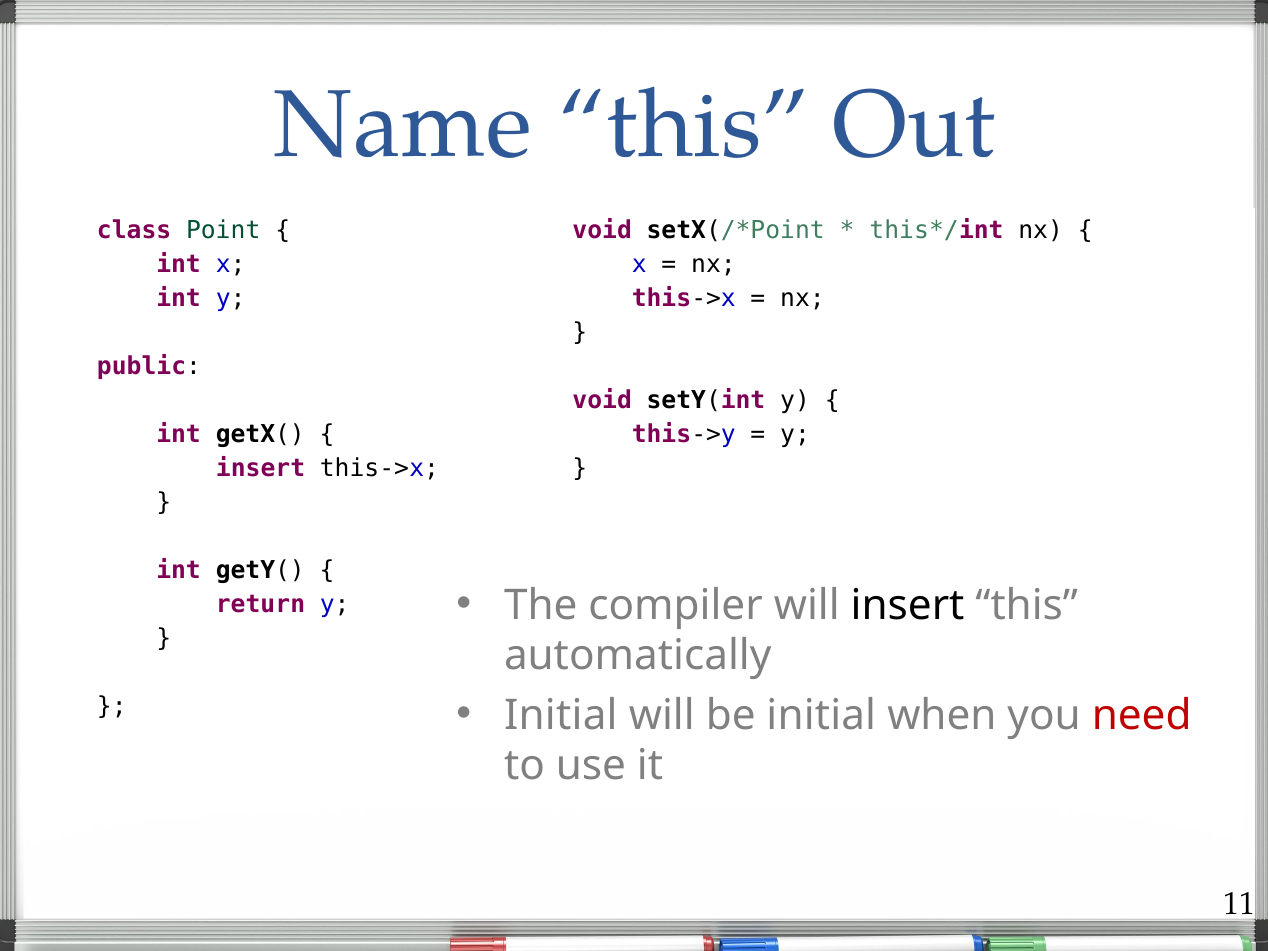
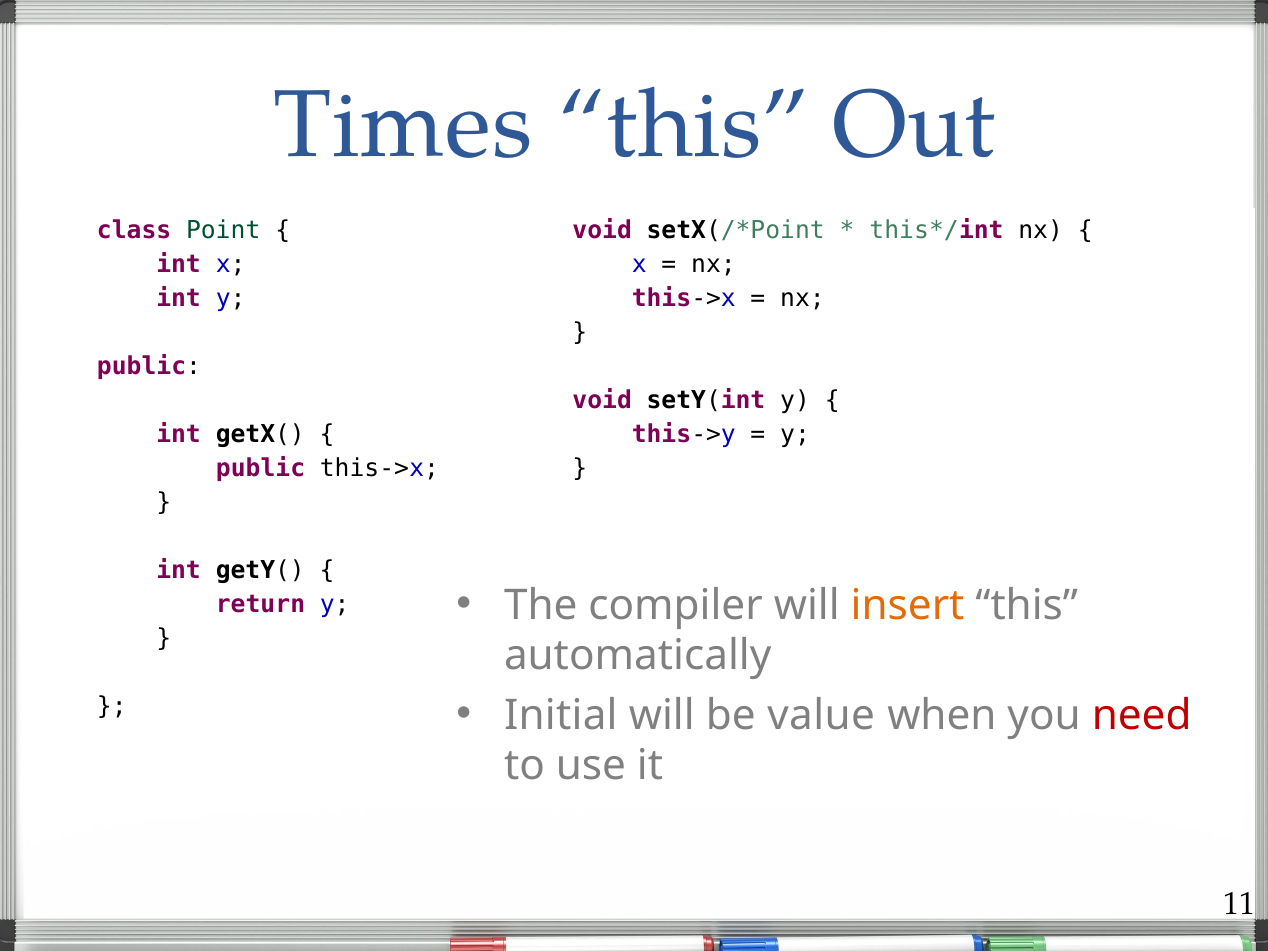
Name: Name -> Times
insert at (261, 469): insert -> public
insert at (908, 605) colour: black -> orange
be initial: initial -> value
